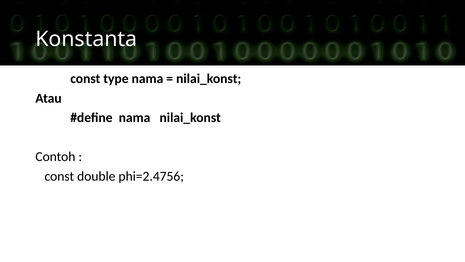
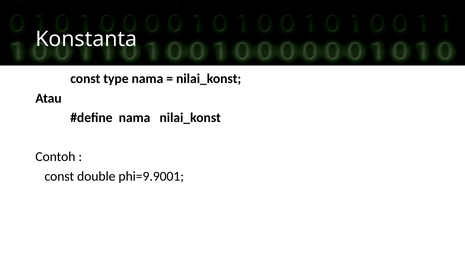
phi=2.4756: phi=2.4756 -> phi=9.9001
